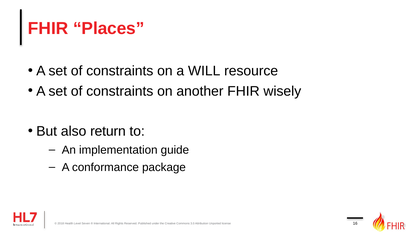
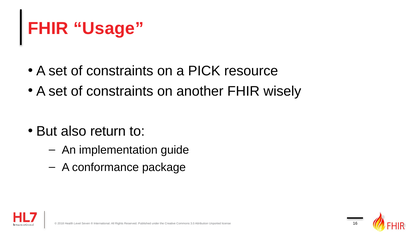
Places: Places -> Usage
WILL: WILL -> PICK
